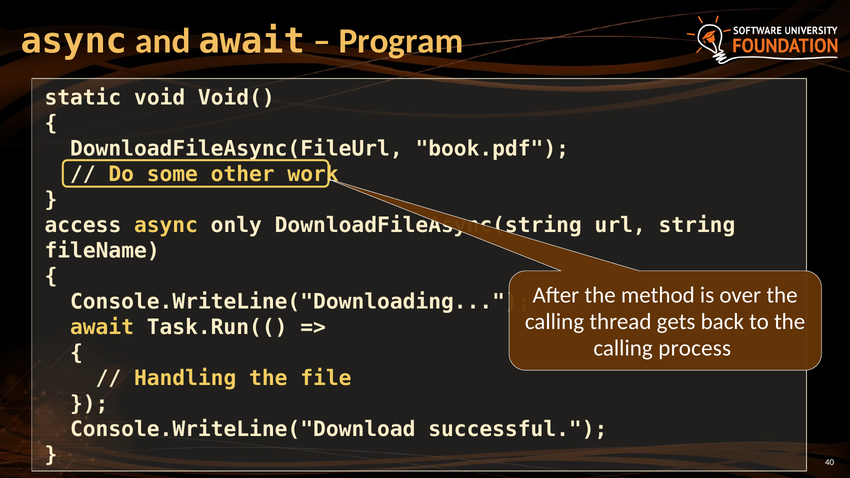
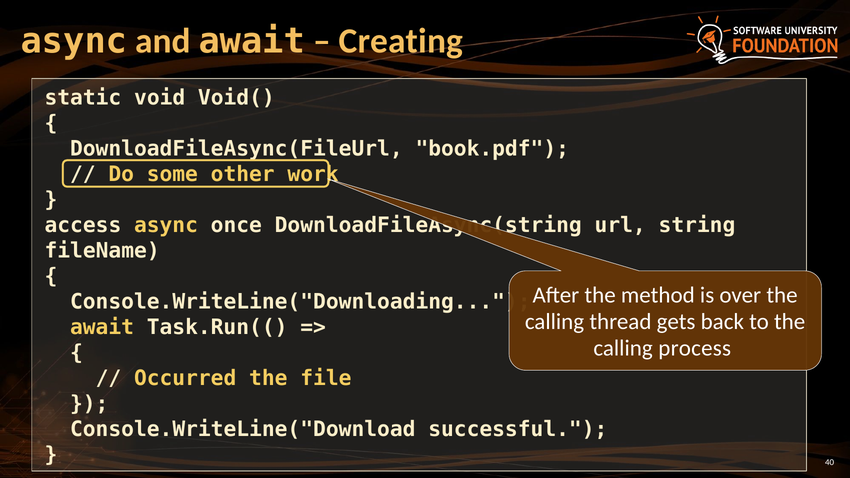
Program: Program -> Creating
only: only -> once
Handling: Handling -> Occurred
